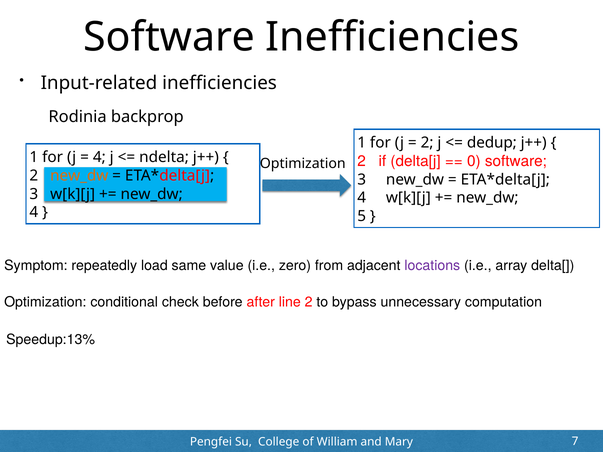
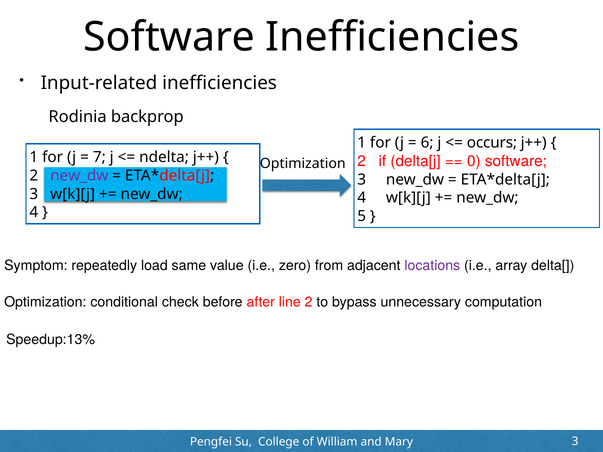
2 at (427, 143): 2 -> 6
dedup: dedup -> occurs
4 at (99, 157): 4 -> 7
new_dw at (79, 176) colour: orange -> purple
7 at (575, 441): 7 -> 3
